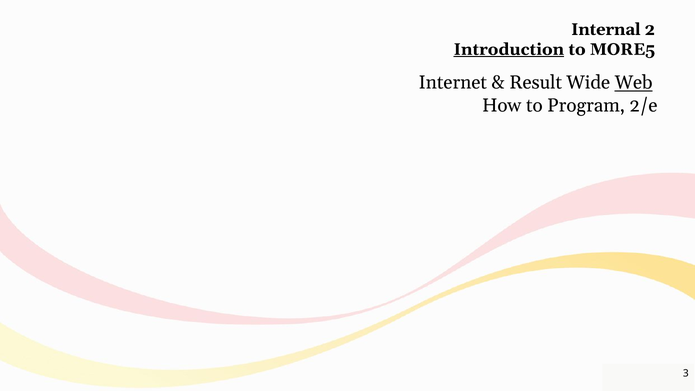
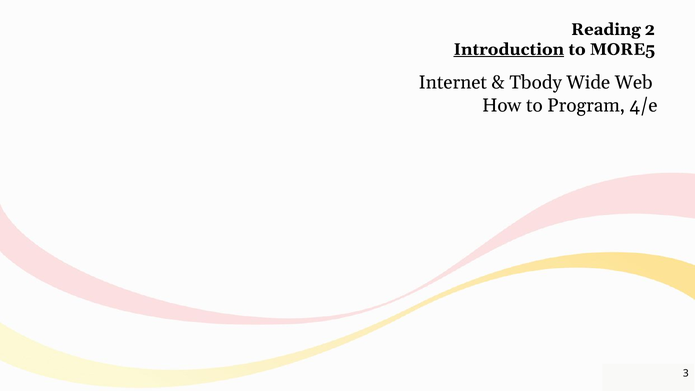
Internal: Internal -> Reading
Result: Result -> Tbody
Web underline: present -> none
2/e: 2/e -> 4/e
